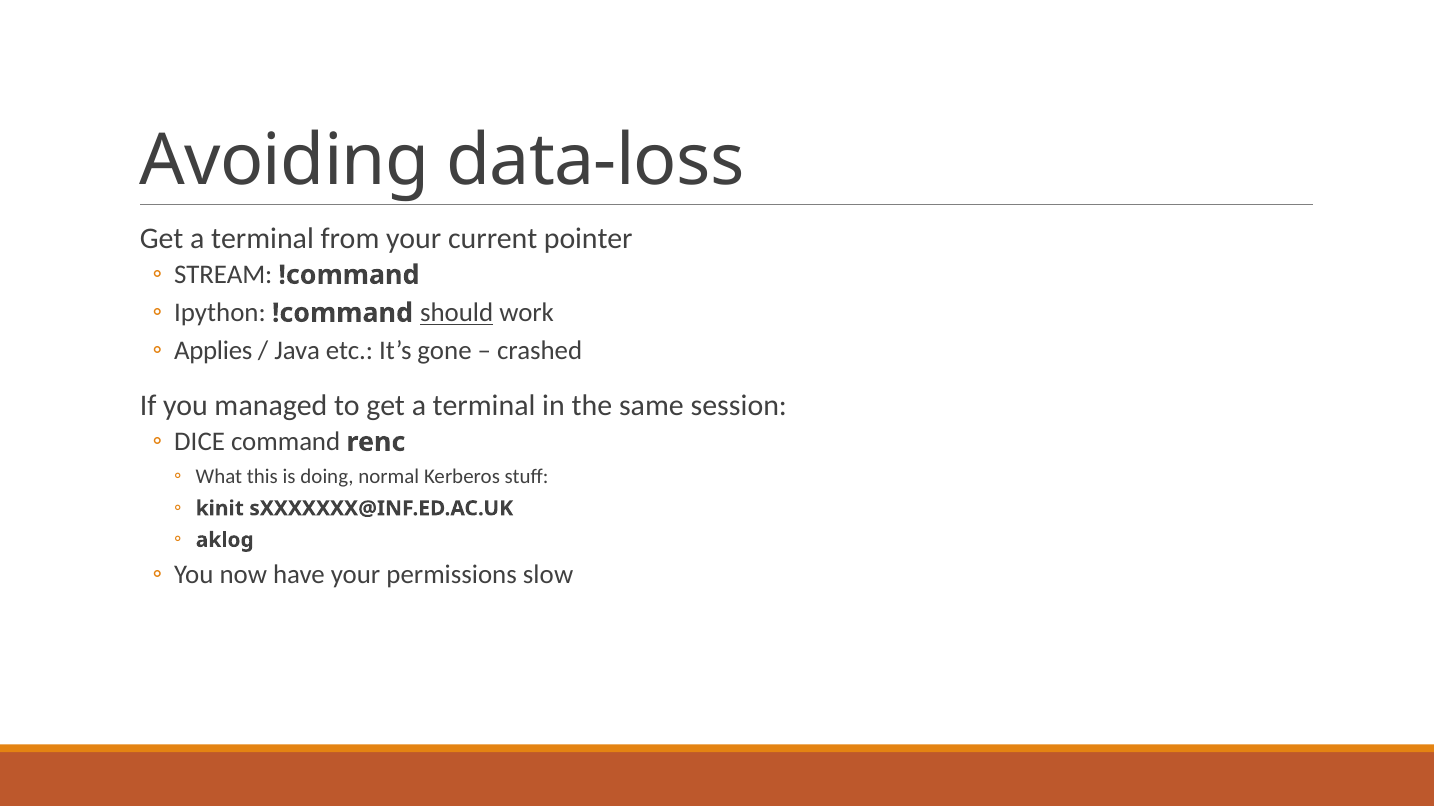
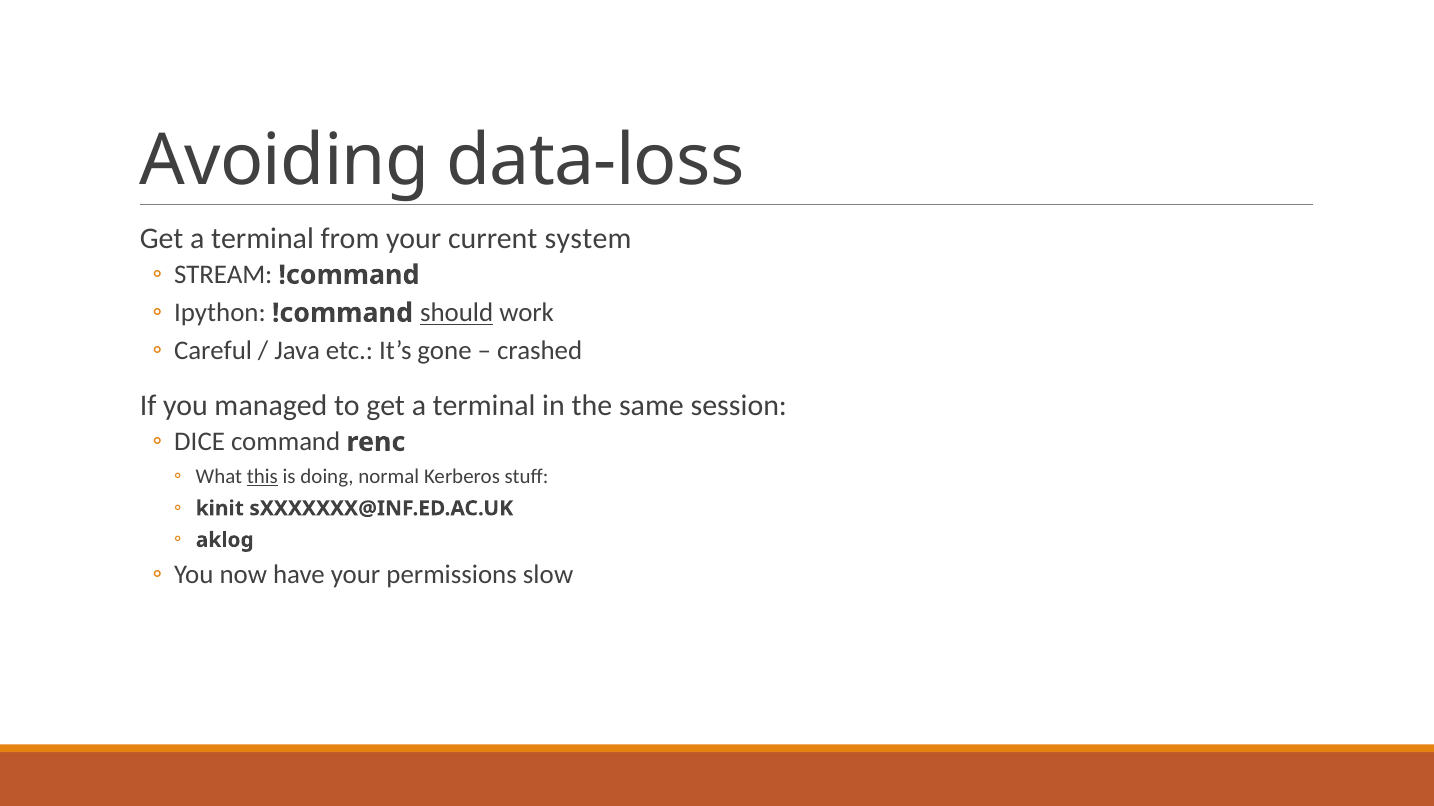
pointer: pointer -> system
Applies: Applies -> Careful
this underline: none -> present
